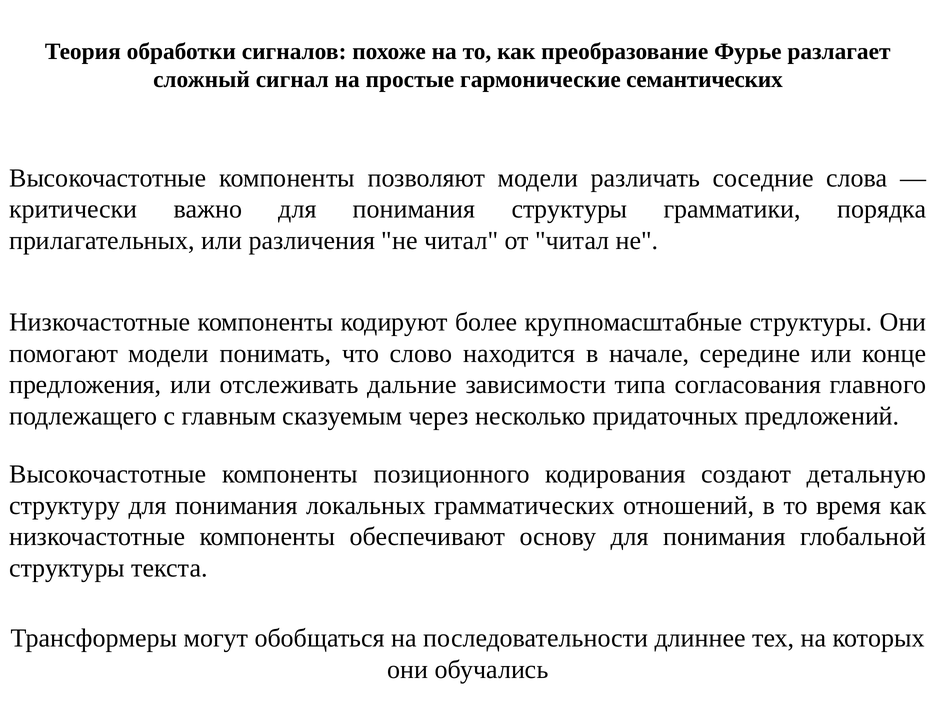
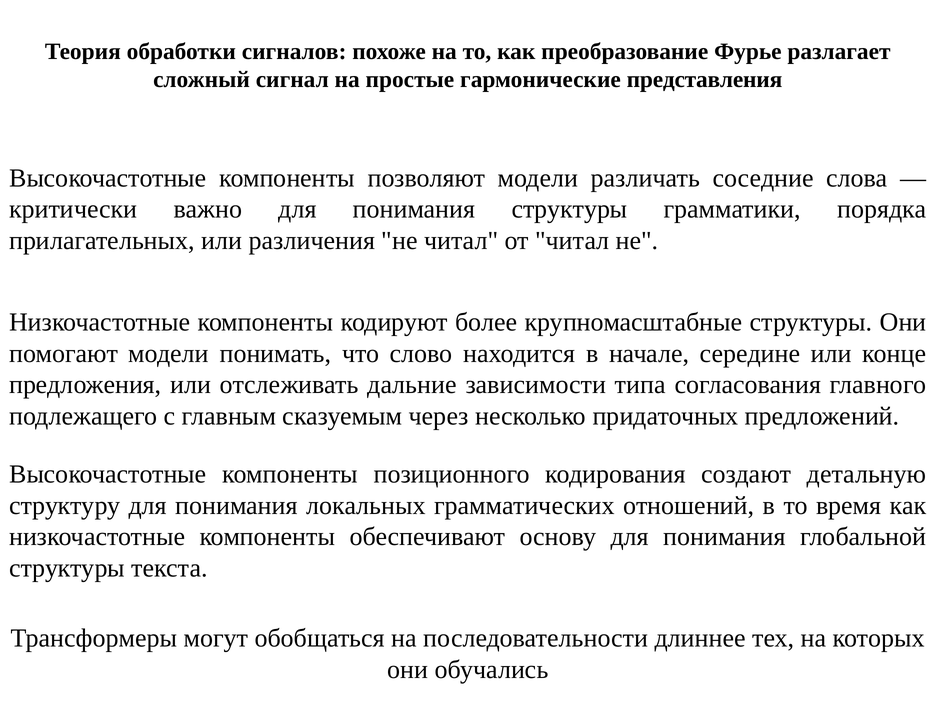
семантических: семантических -> представления
